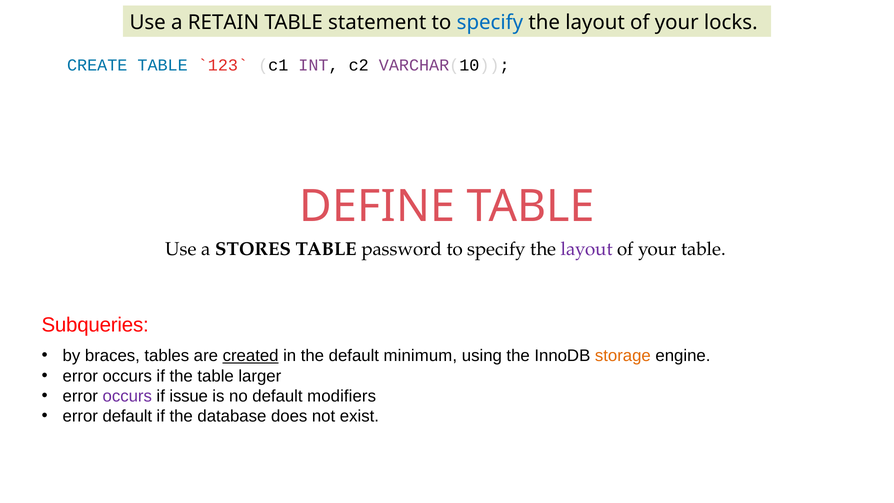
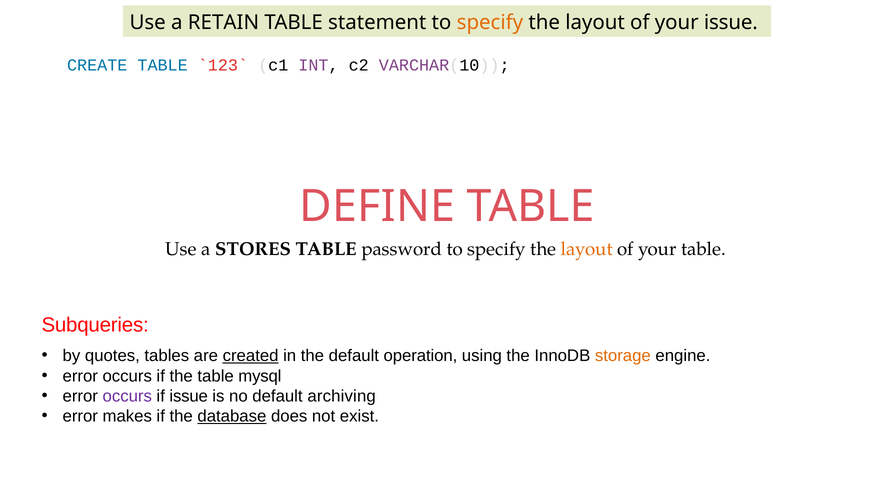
specify at (490, 23) colour: blue -> orange
your locks: locks -> issue
layout at (587, 249) colour: purple -> orange
braces: braces -> quotes
minimum: minimum -> operation
larger: larger -> mysql
modifiers: modifiers -> archiving
error default: default -> makes
database underline: none -> present
